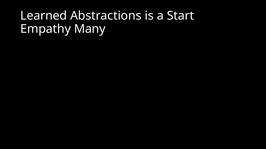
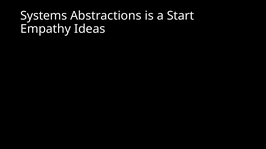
Learned: Learned -> Systems
Many: Many -> Ideas
